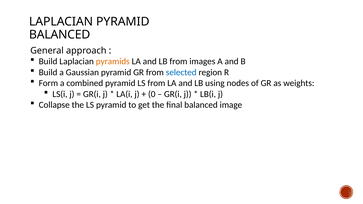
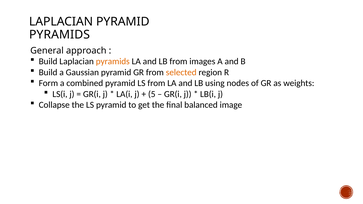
BALANCED at (60, 35): BALANCED -> PYRAMIDS
selected colour: blue -> orange
0: 0 -> 5
